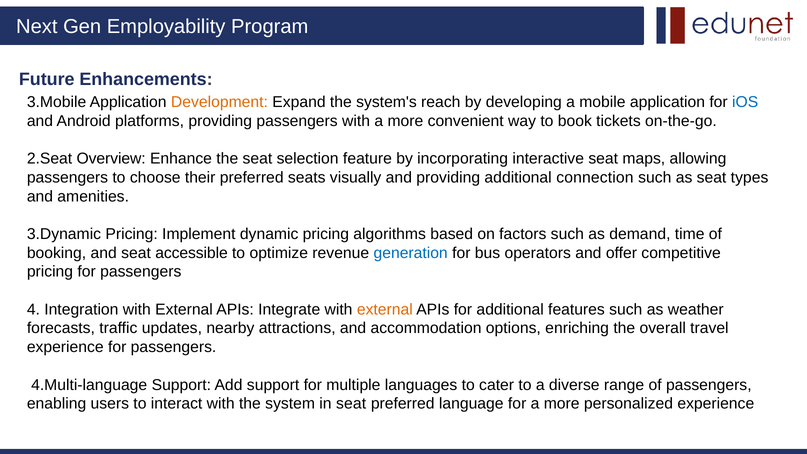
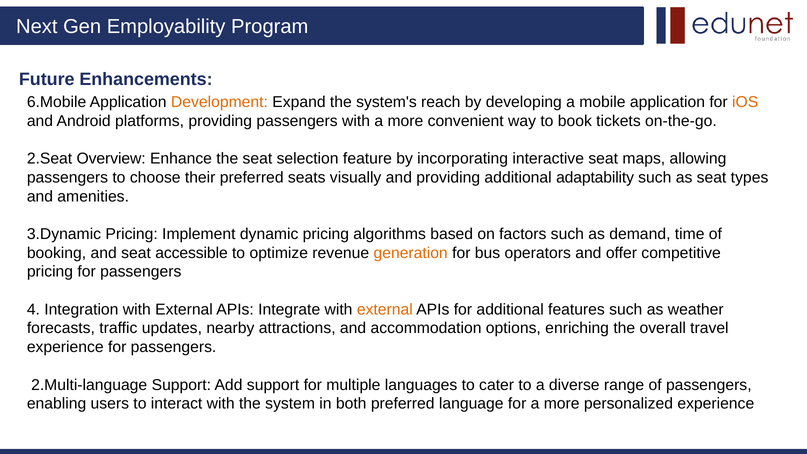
3.Mobile: 3.Mobile -> 6.Mobile
iOS colour: blue -> orange
connection: connection -> adaptability
generation colour: blue -> orange
4.Multi-language: 4.Multi-language -> 2.Multi-language
in seat: seat -> both
